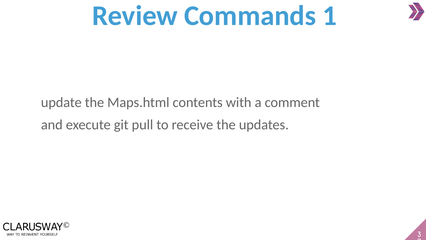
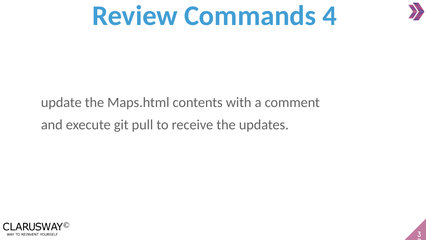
1: 1 -> 4
